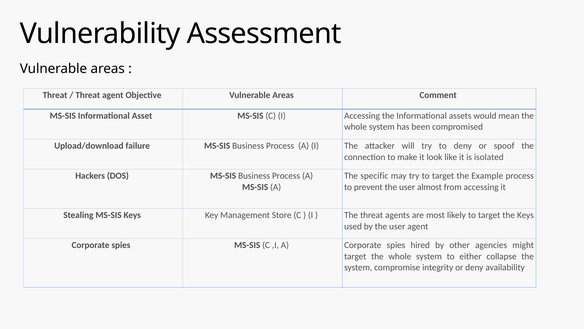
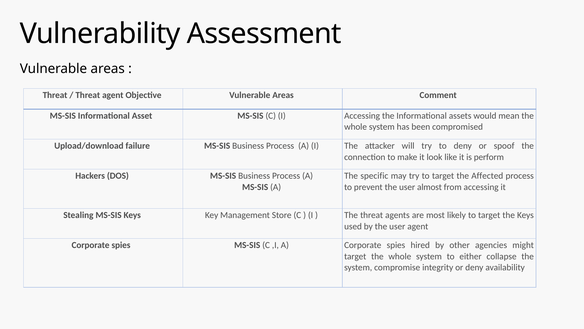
isolated: isolated -> perform
Example: Example -> Affected
